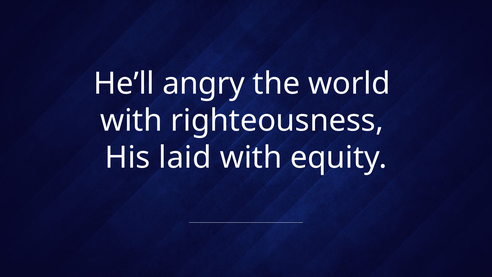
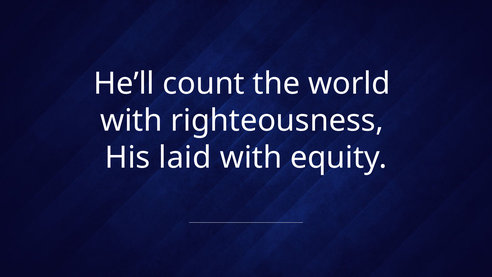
angry: angry -> count
